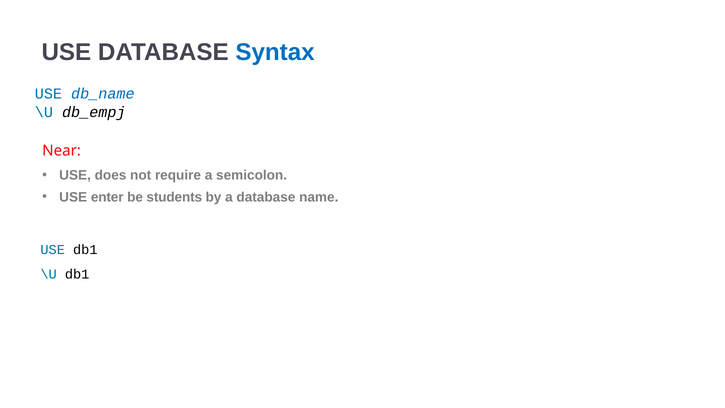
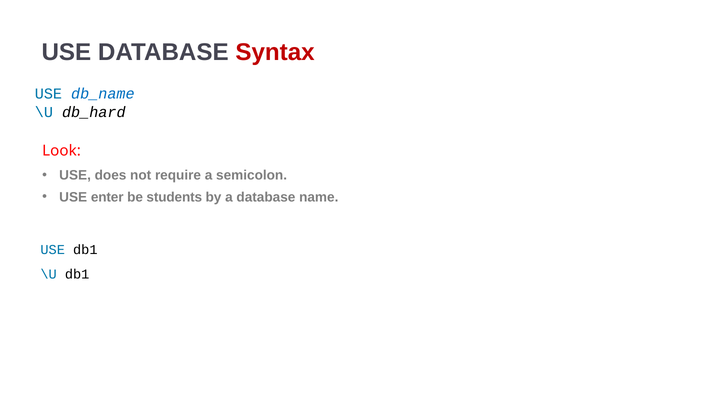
Syntax colour: blue -> red
db_empj: db_empj -> db_hard
Near: Near -> Look
